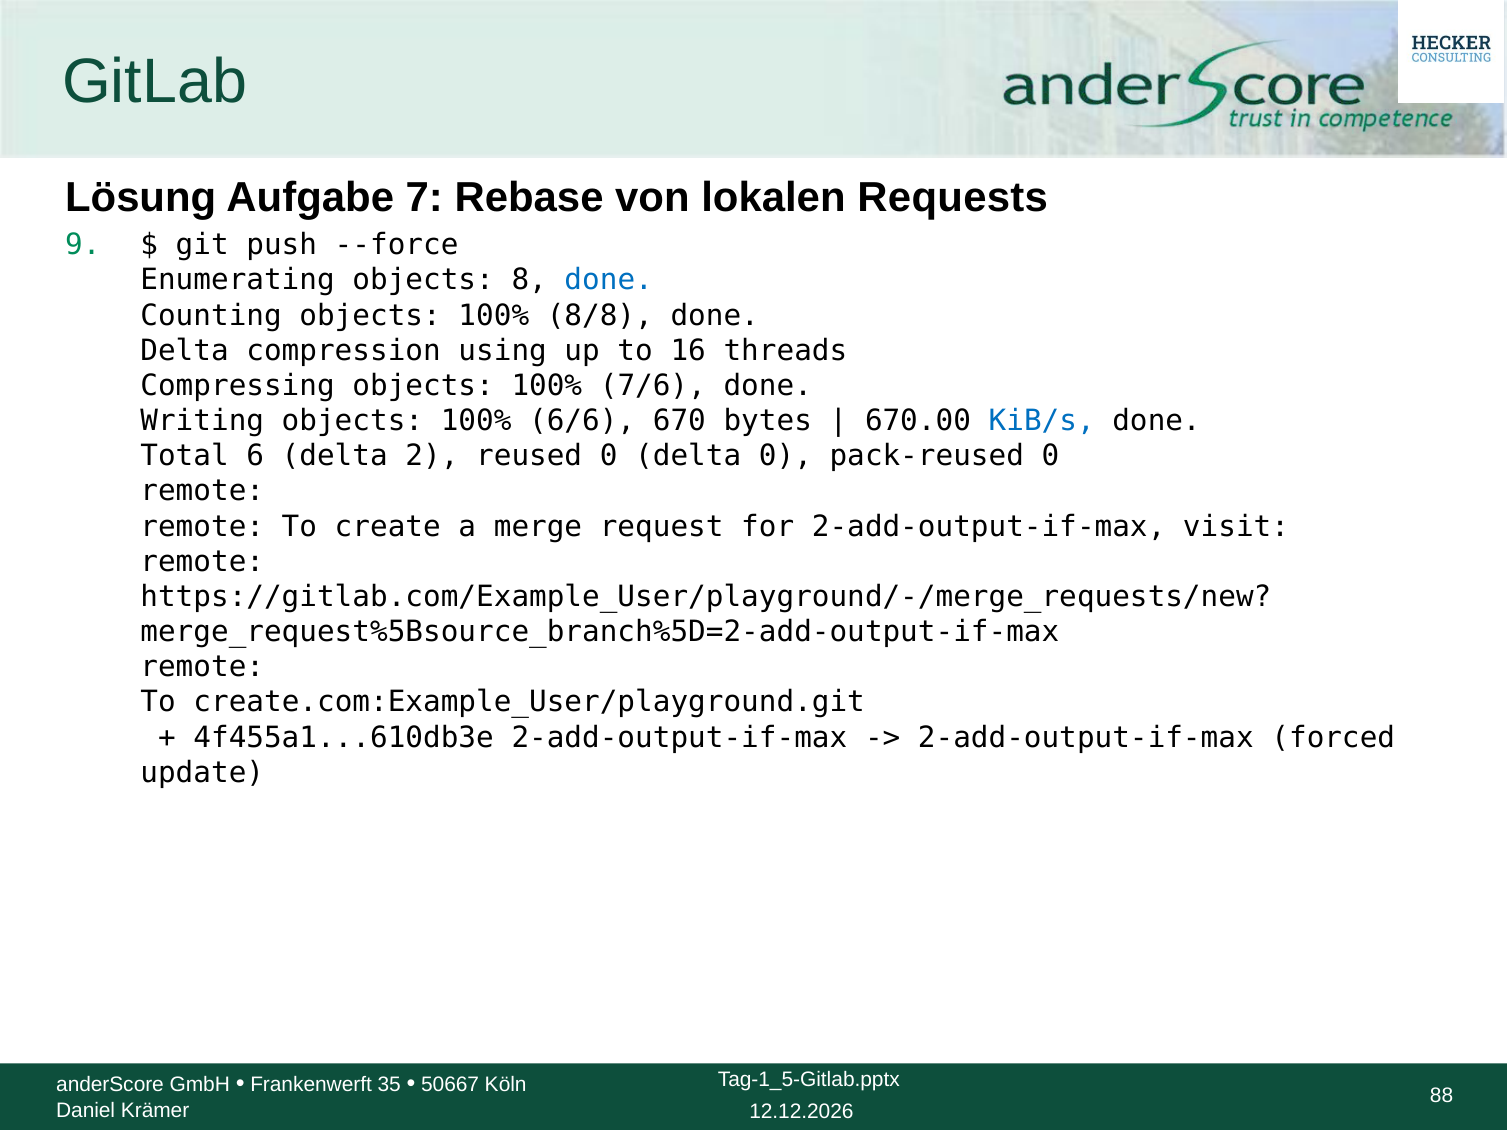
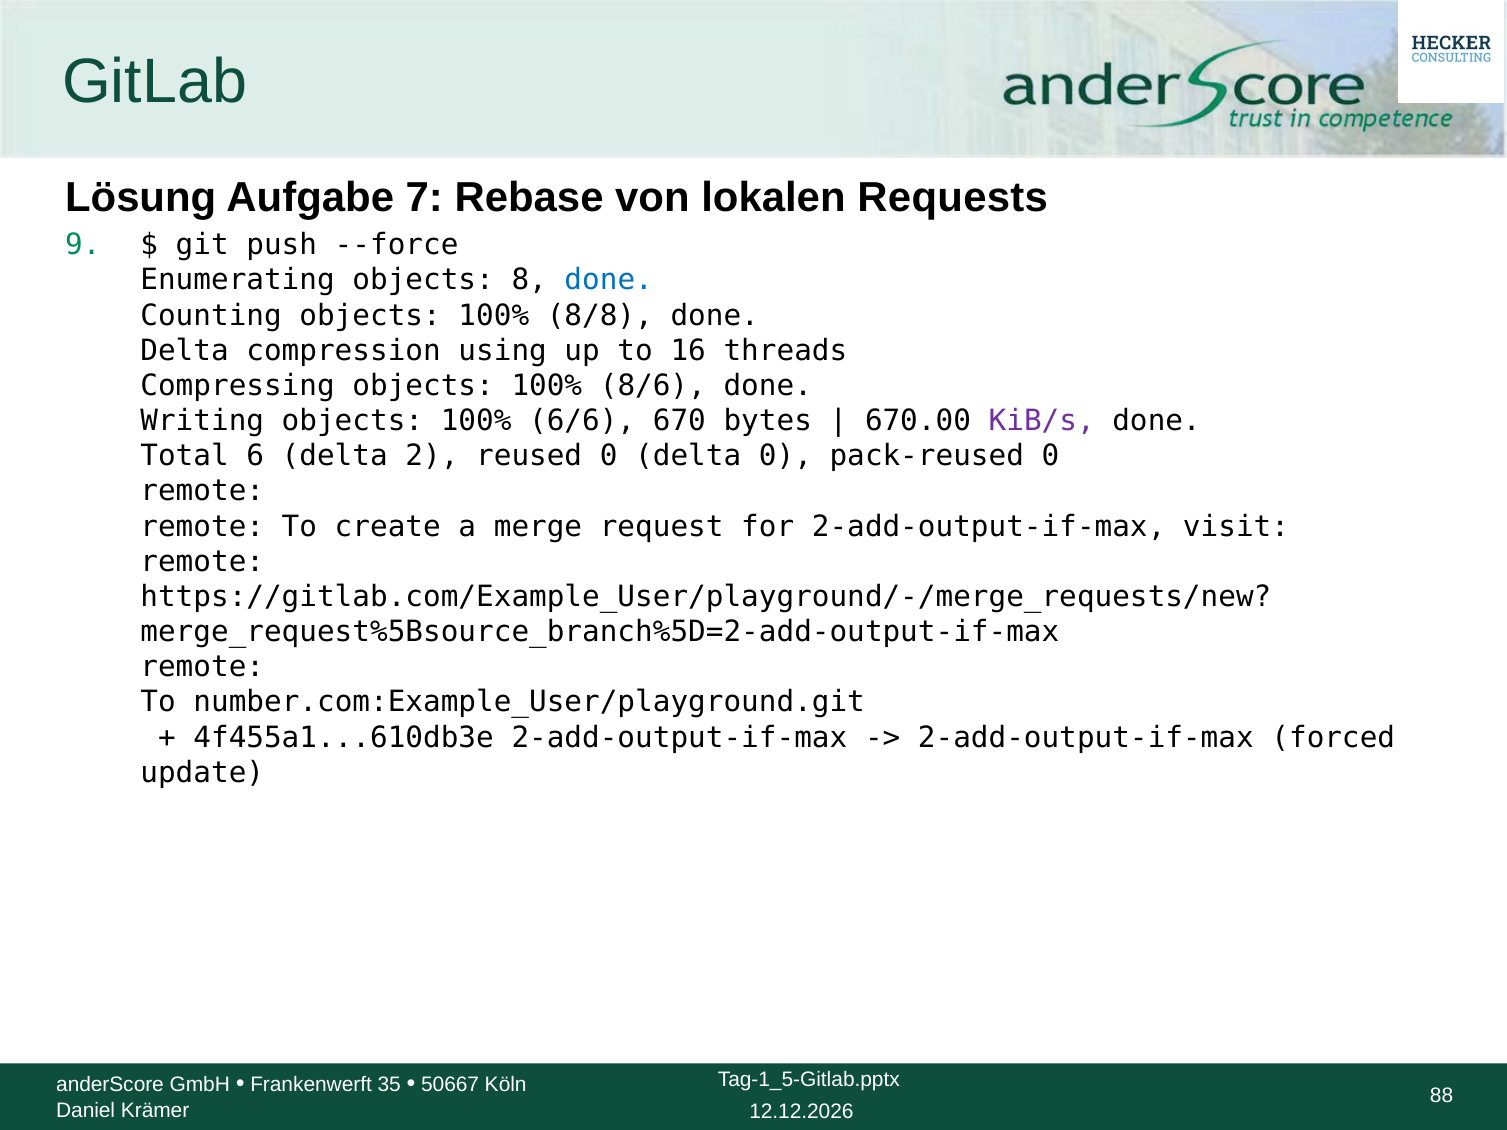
7/6: 7/6 -> 8/6
KiB/s colour: blue -> purple
create.com:Example_User/playground.git: create.com:Example_User/playground.git -> number.com:Example_User/playground.git
